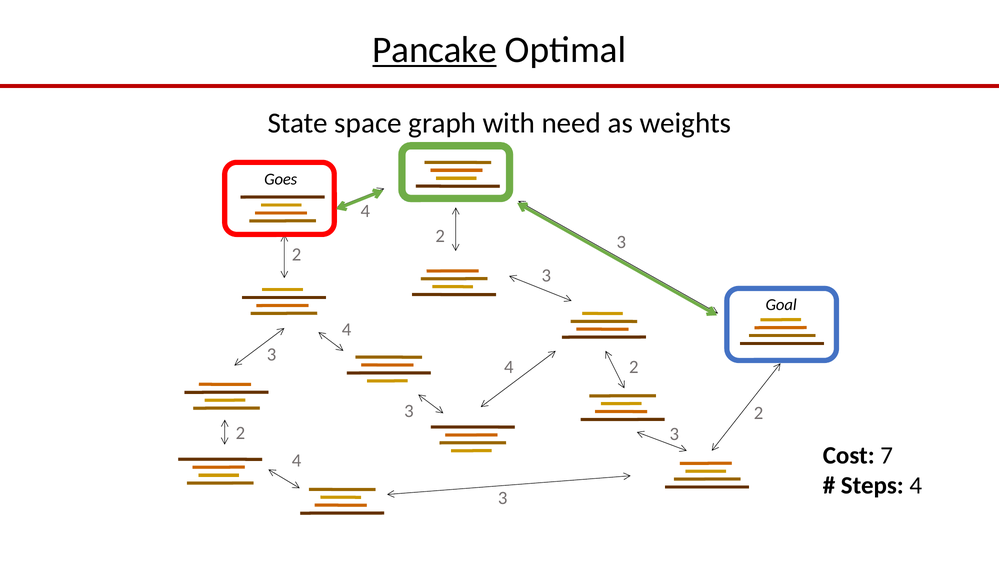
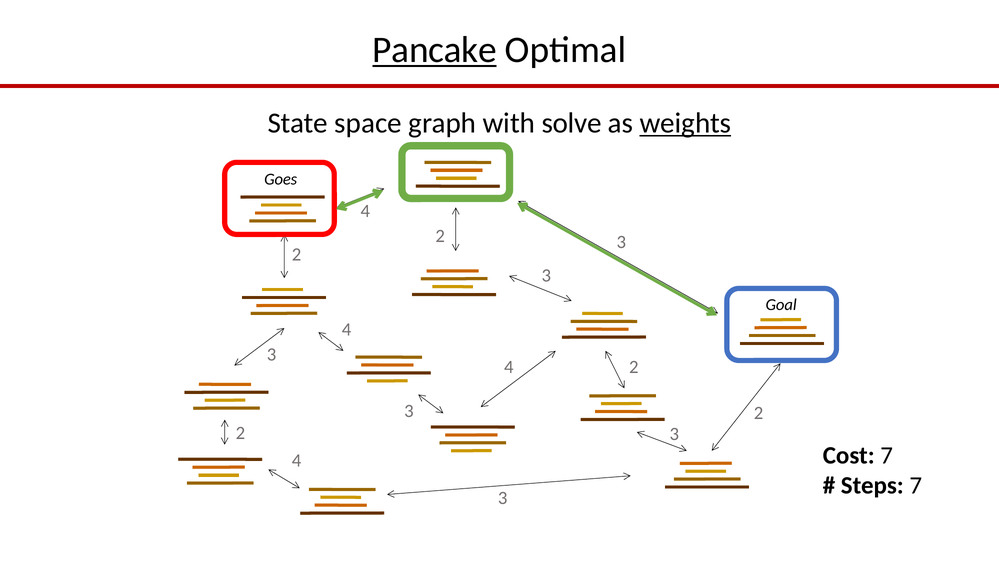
need: need -> solve
weights underline: none -> present
Steps 4: 4 -> 7
